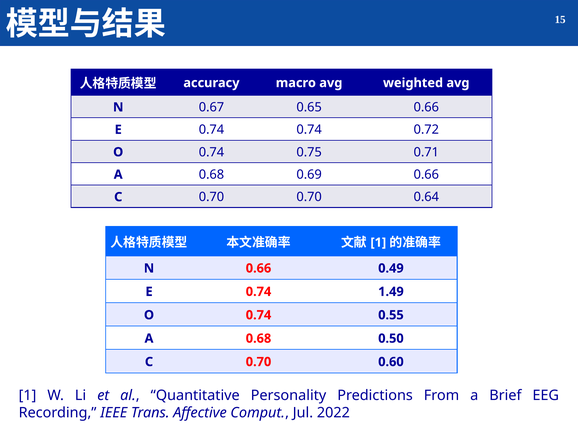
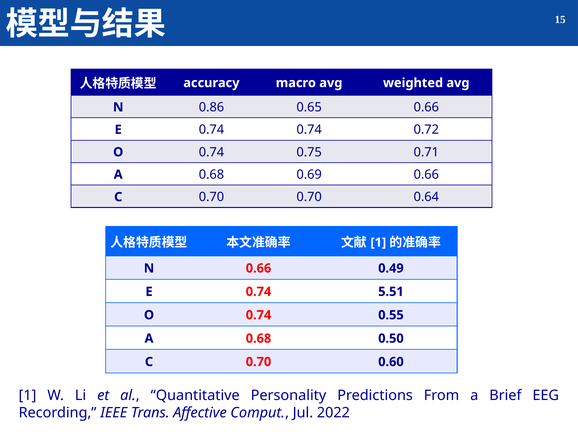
0.67: 0.67 -> 0.86
1.49: 1.49 -> 5.51
